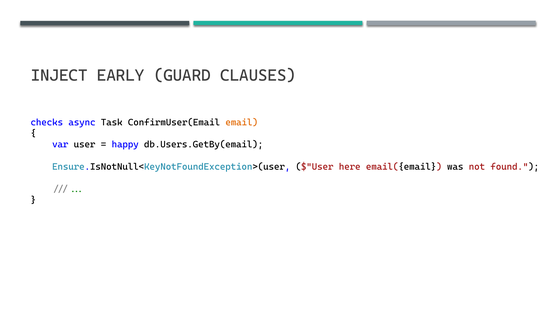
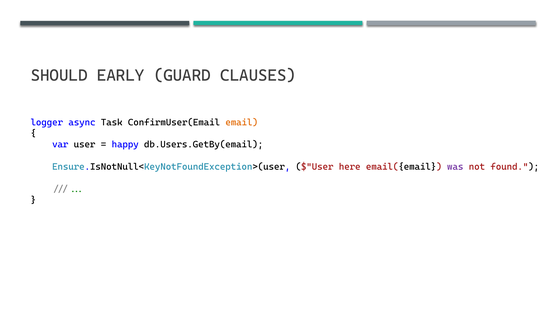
INJECT: INJECT -> SHOULD
checks: checks -> logger
was colour: black -> purple
